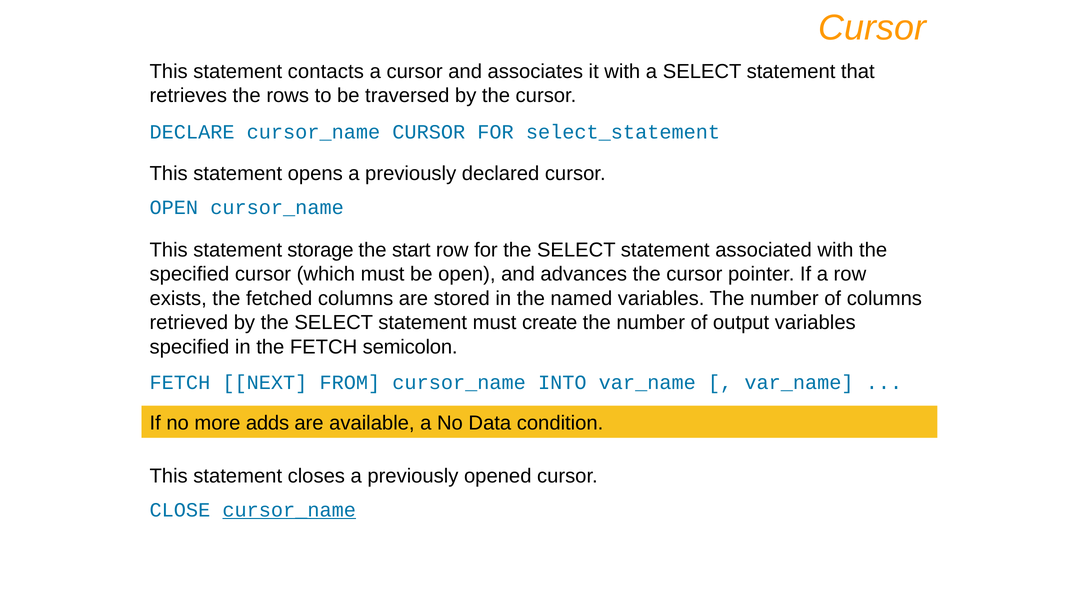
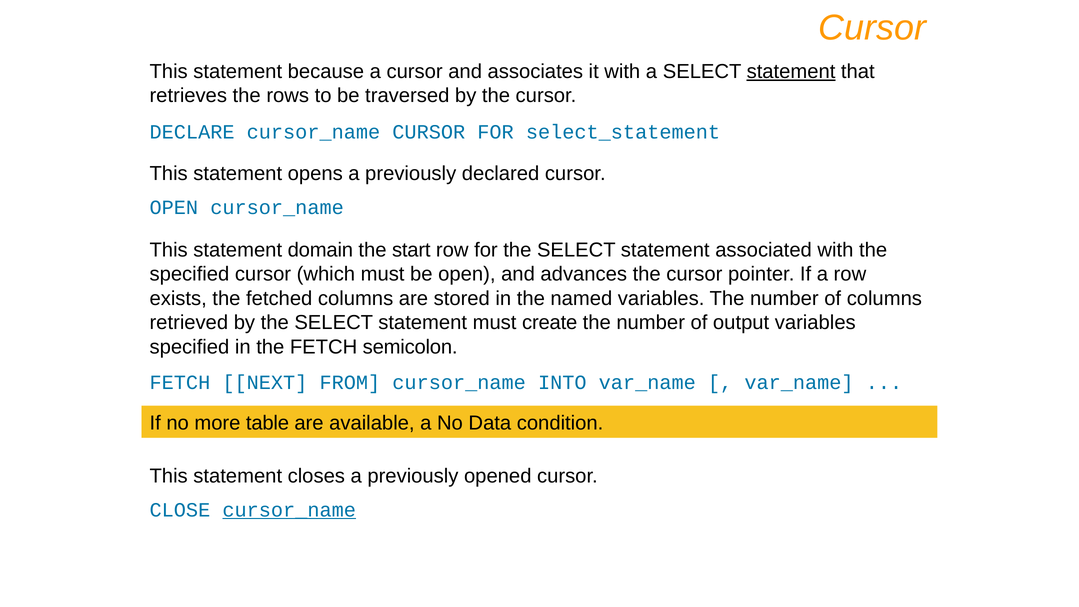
contacts: contacts -> because
statement at (791, 71) underline: none -> present
storage: storage -> domain
adds: adds -> table
